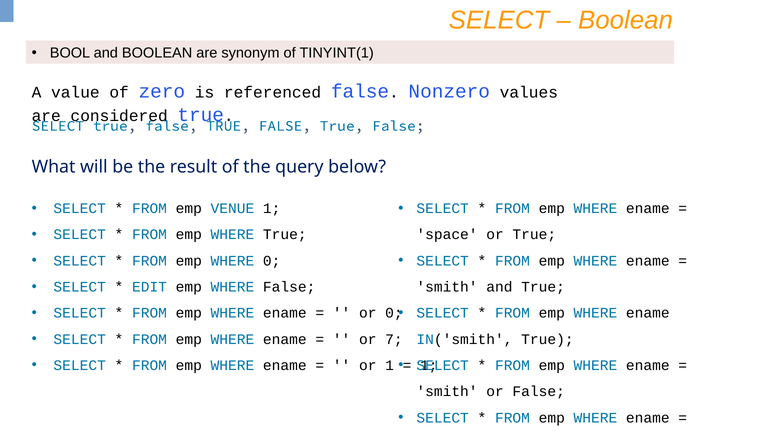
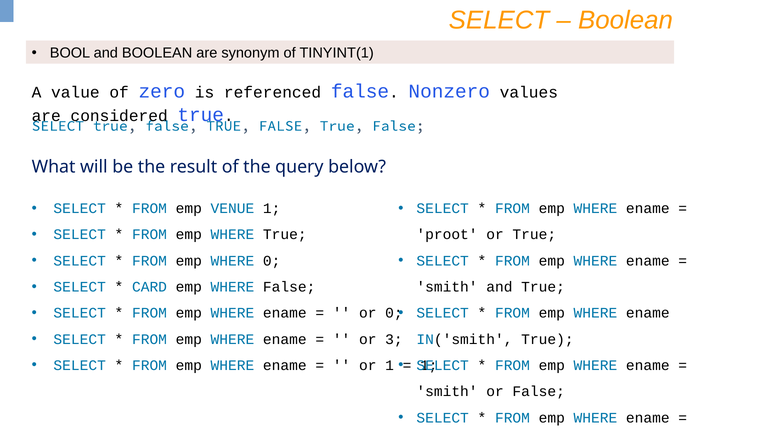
space: space -> proot
EDIT: EDIT -> CARD
7: 7 -> 3
